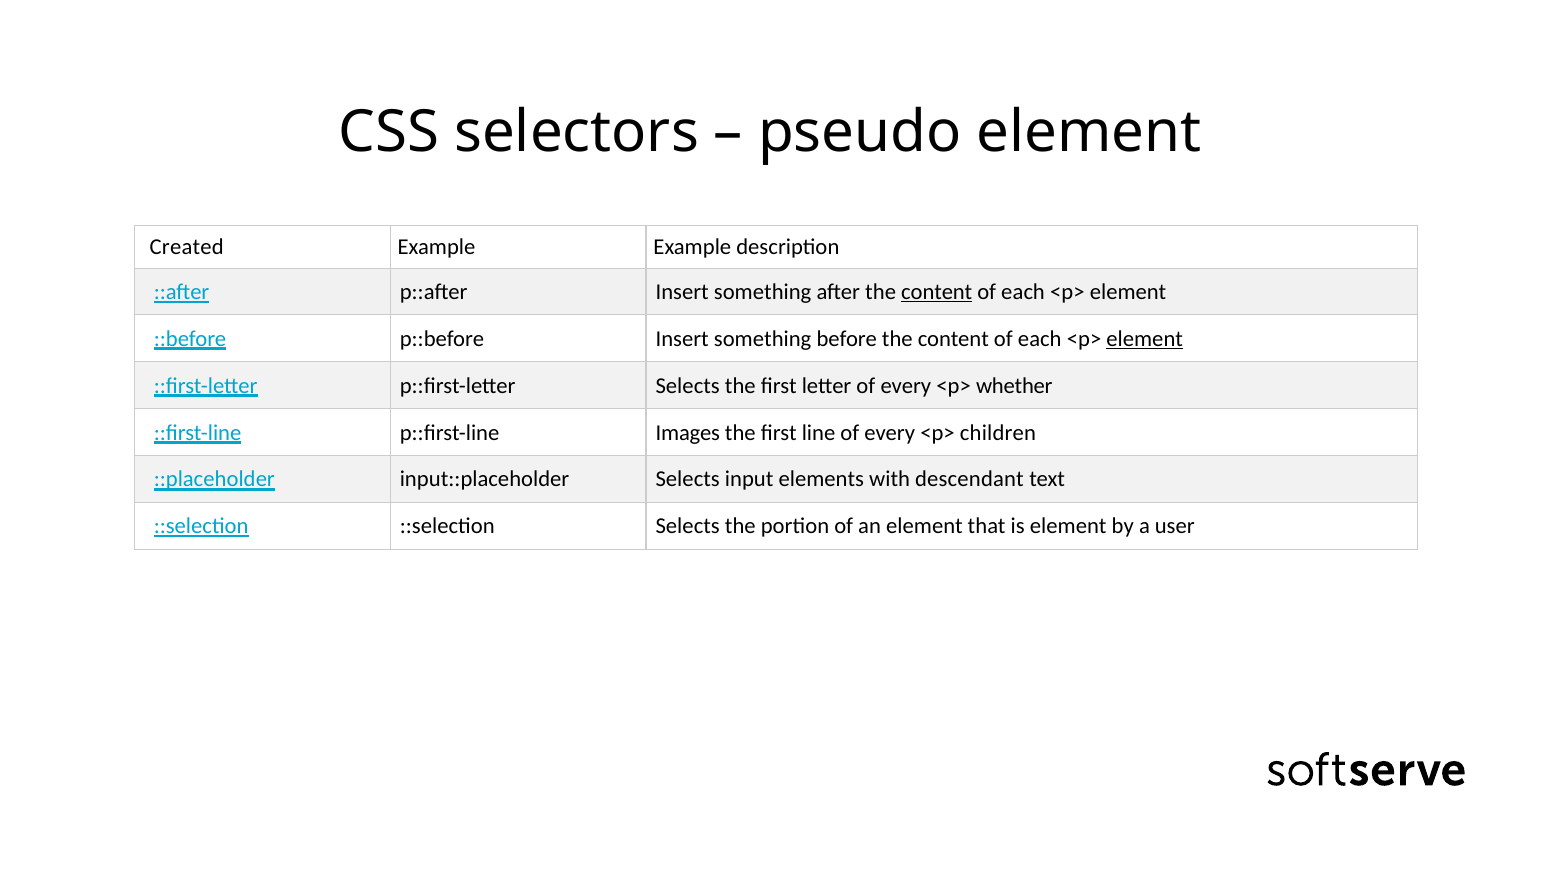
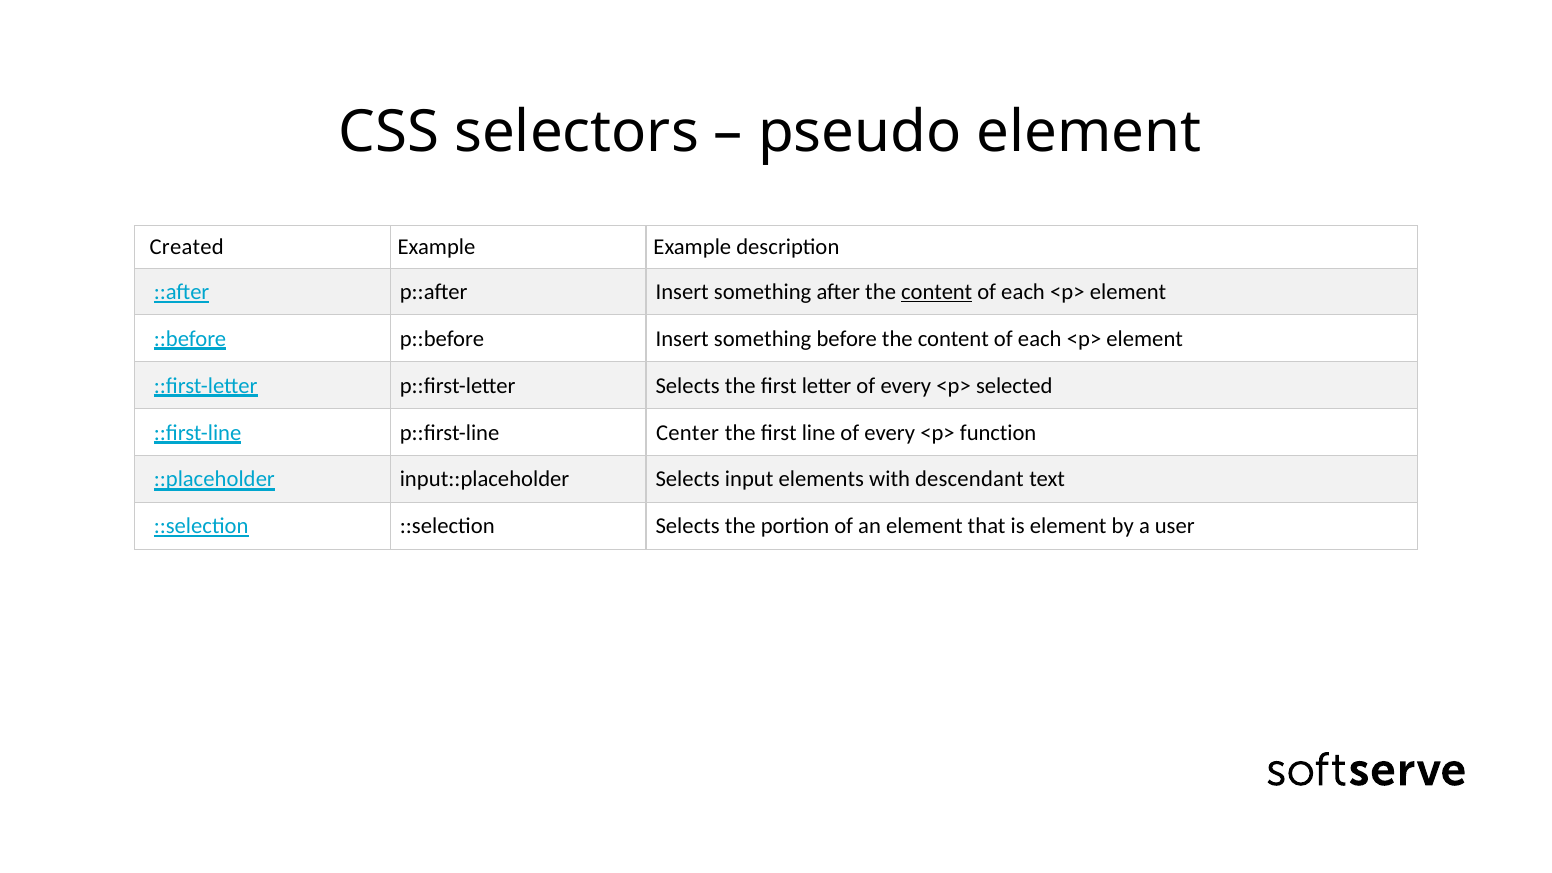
element at (1145, 339) underline: present -> none
whether: whether -> selected
Images: Images -> Center
children: children -> function
